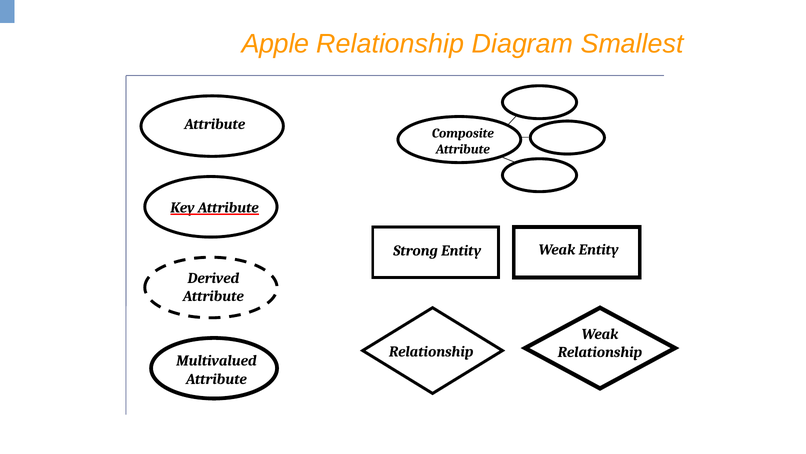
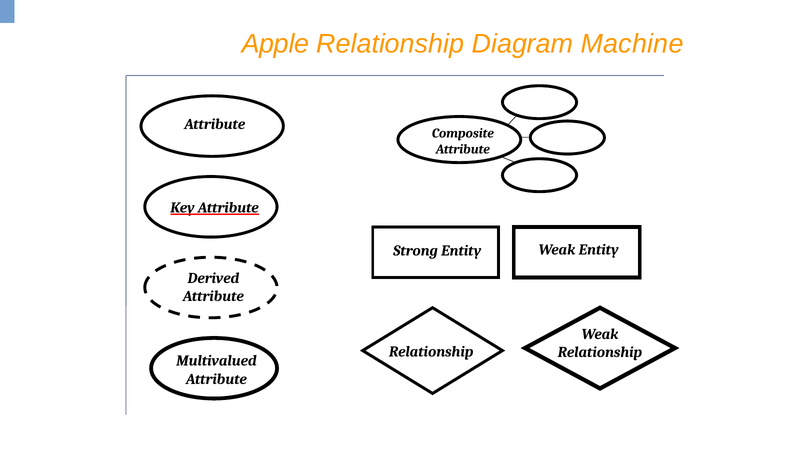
Smallest: Smallest -> Machine
